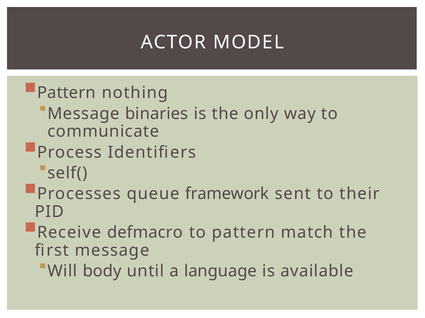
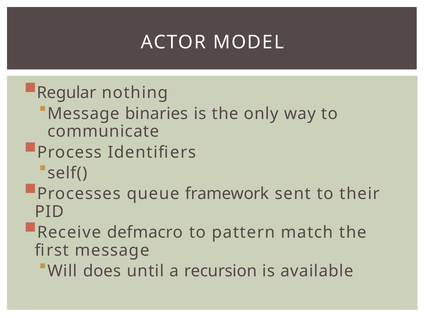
Pattern at (66, 93): Pattern -> Regular
body: body -> does
language: language -> recursion
